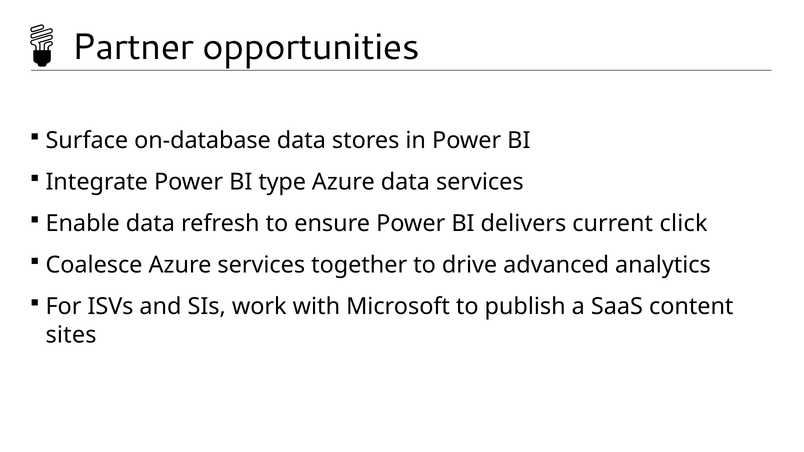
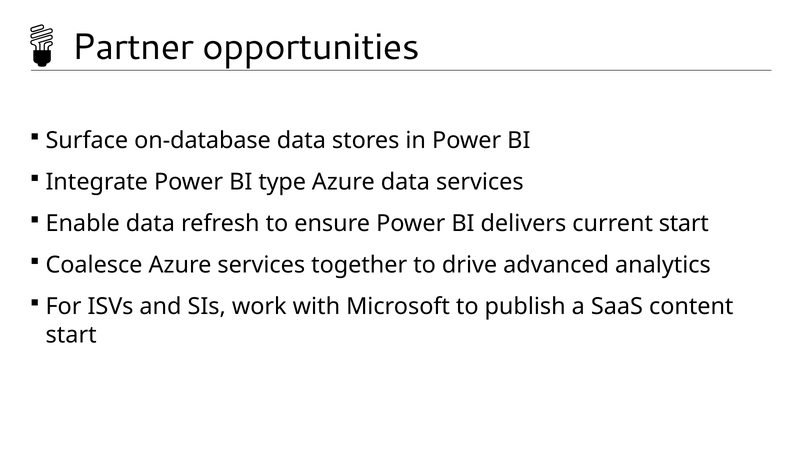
current click: click -> start
sites at (71, 335): sites -> start
